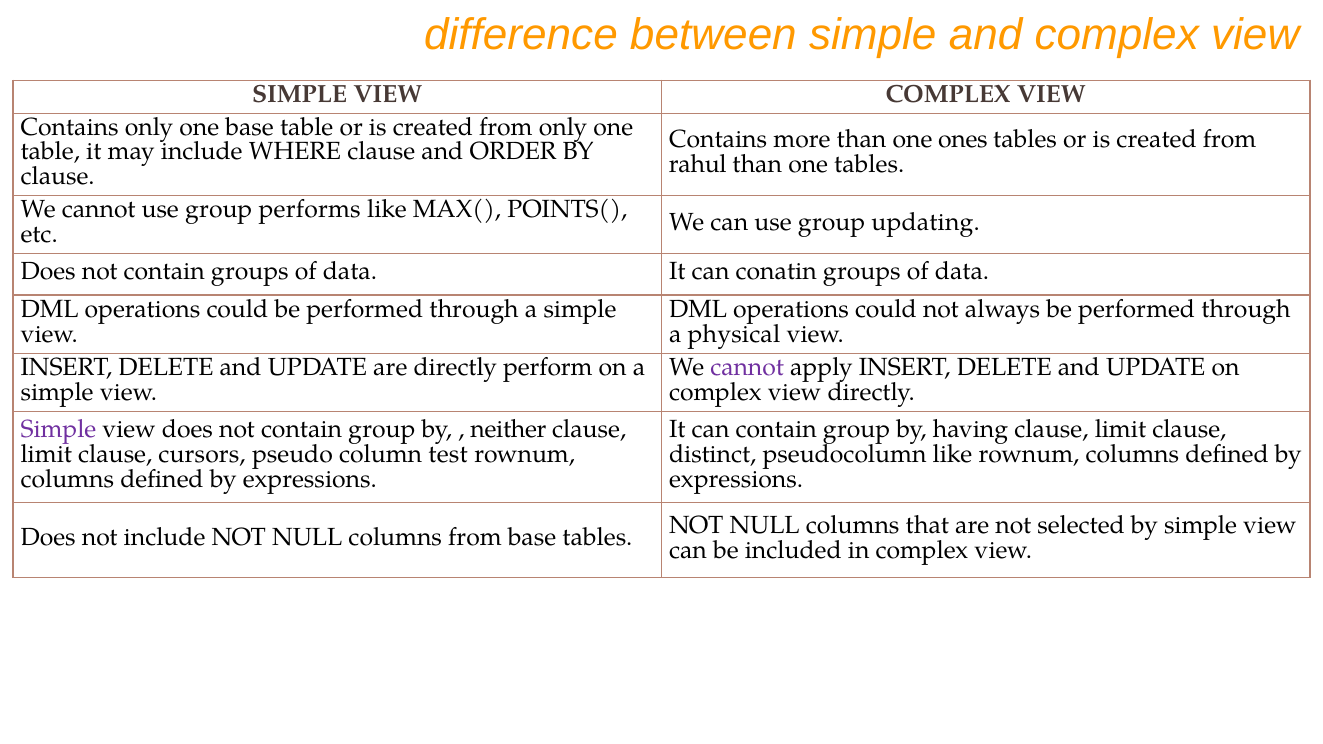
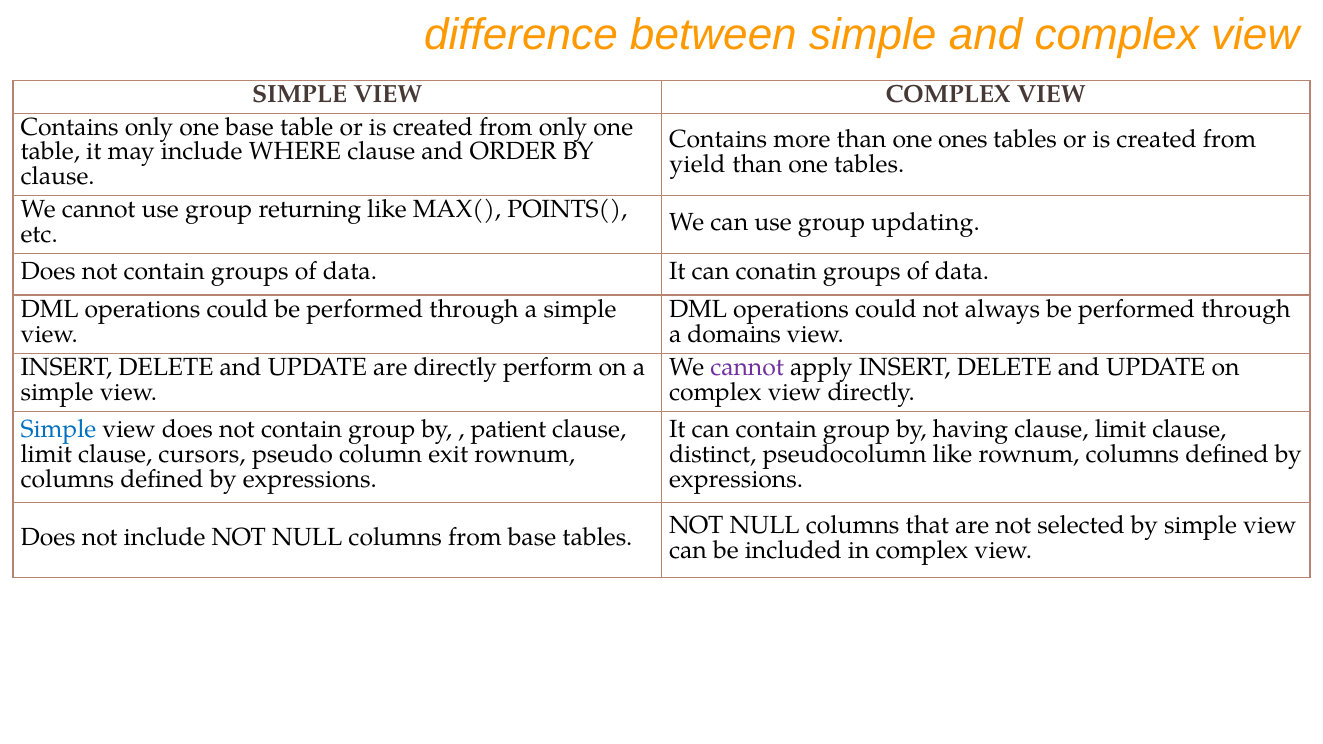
rahul: rahul -> yield
performs: performs -> returning
physical: physical -> domains
Simple at (58, 429) colour: purple -> blue
neither: neither -> patient
test: test -> exit
